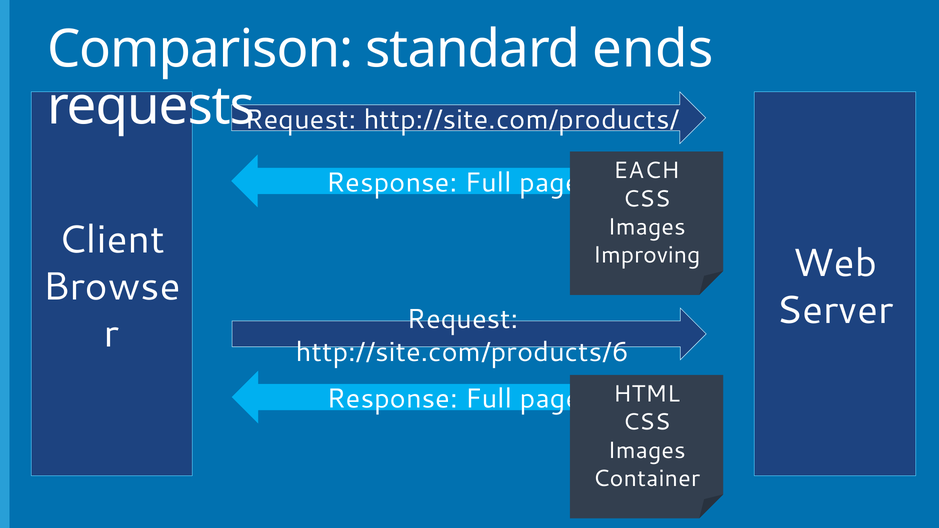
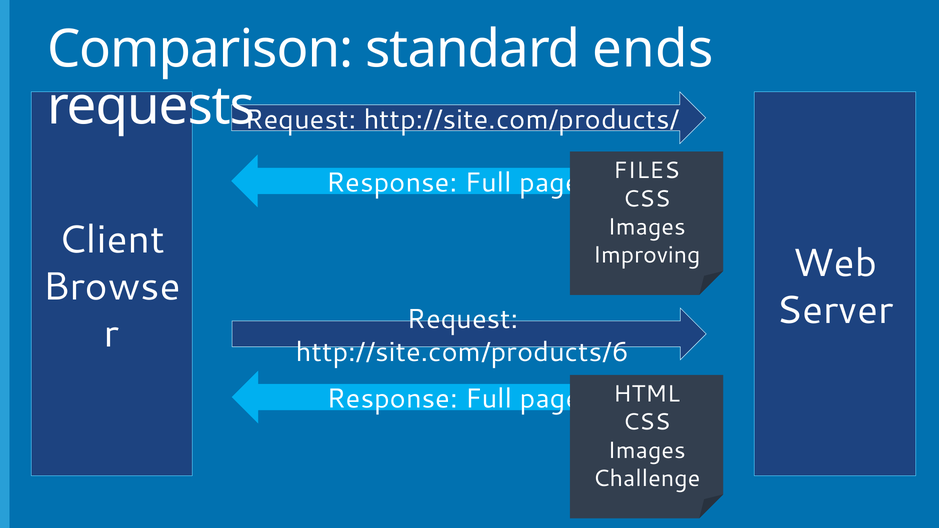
EACH: EACH -> FILES
Container: Container -> Challenge
